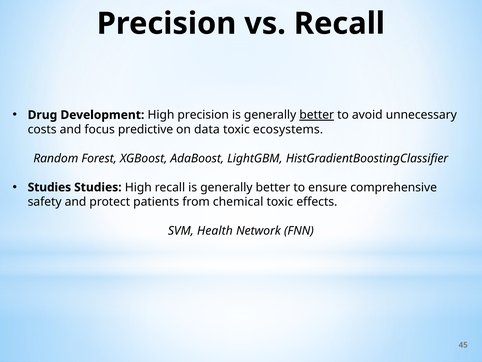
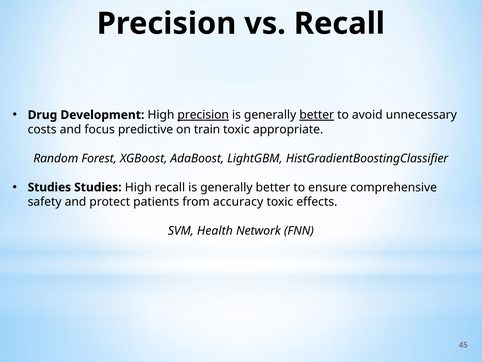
precision at (203, 115) underline: none -> present
data: data -> train
ecosystems: ecosystems -> appropriate
chemical: chemical -> accuracy
